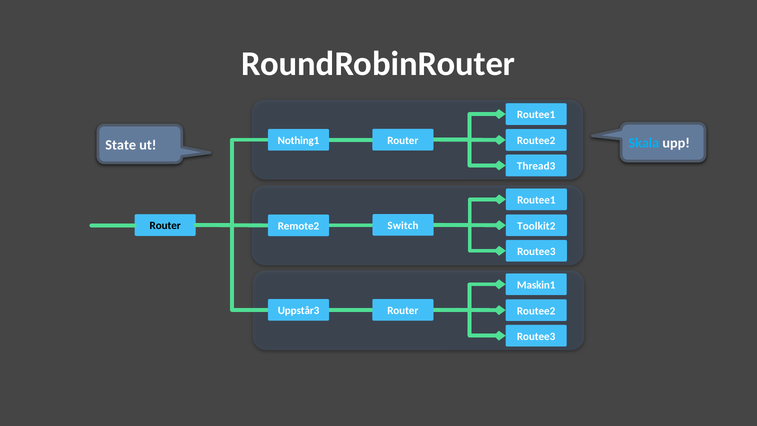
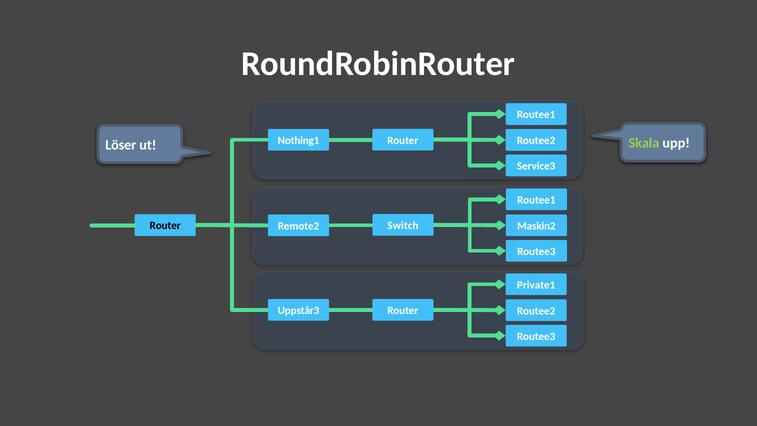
Skala colour: light blue -> light green
State: State -> Löser
Thread3: Thread3 -> Service3
Toolkit2: Toolkit2 -> Maskin2
Maskin1: Maskin1 -> Private1
